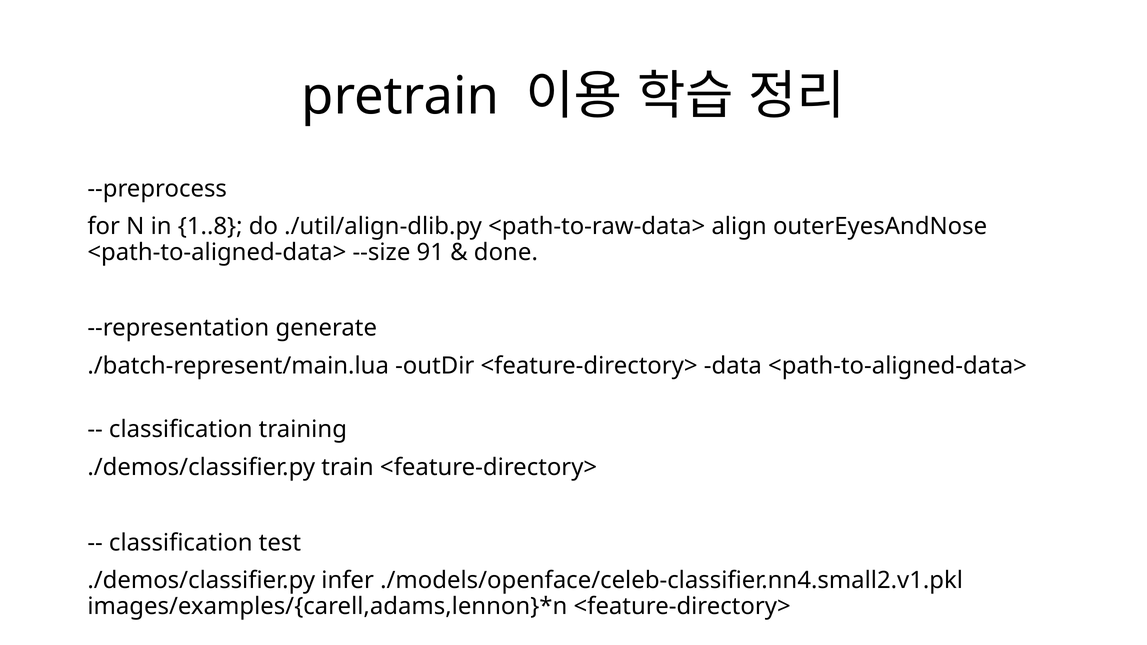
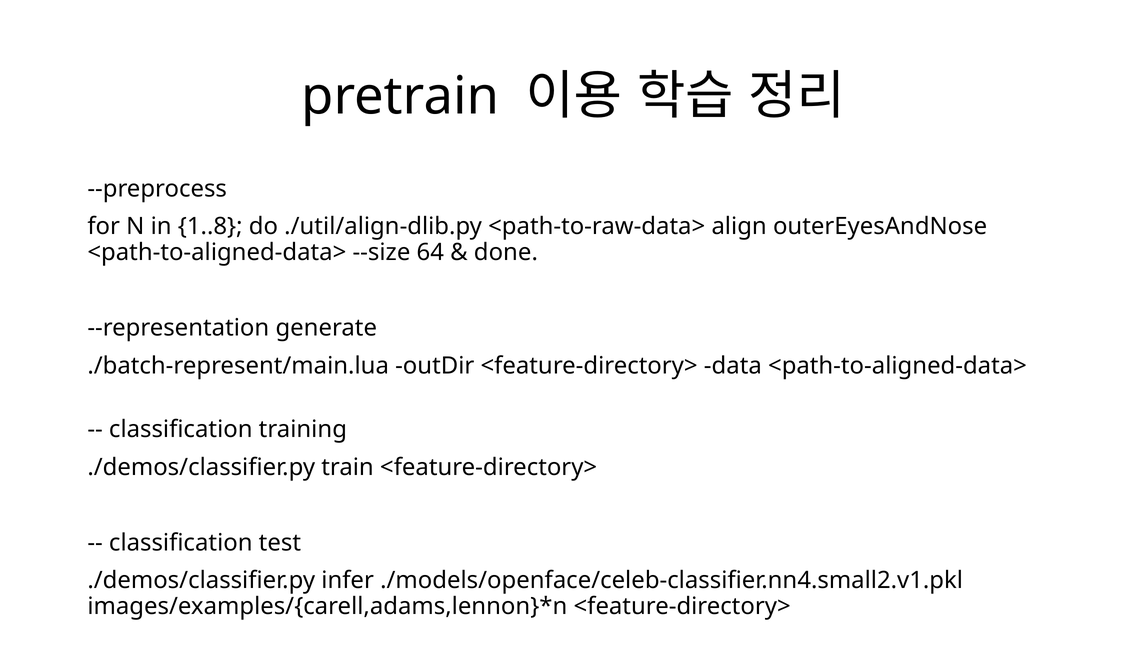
91: 91 -> 64
